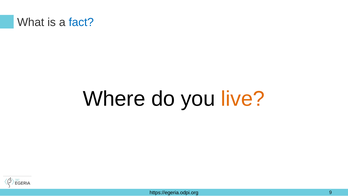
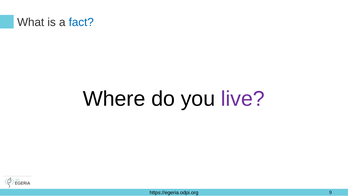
live colour: orange -> purple
